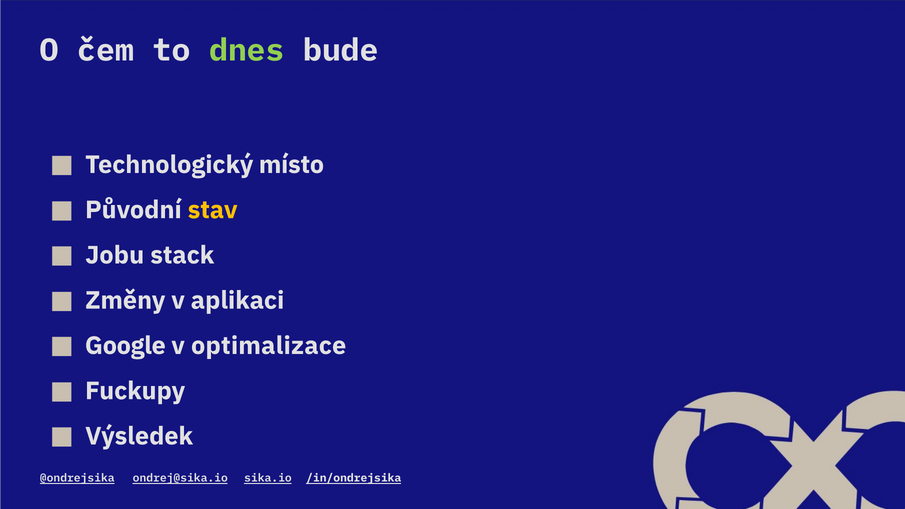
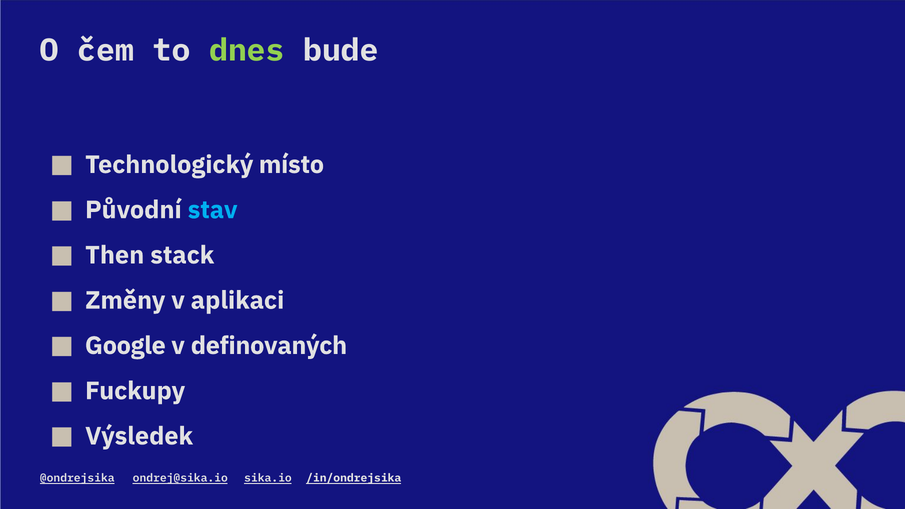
stav colour: yellow -> light blue
Jobu: Jobu -> Then
optimalizace: optimalizace -> definovaných
